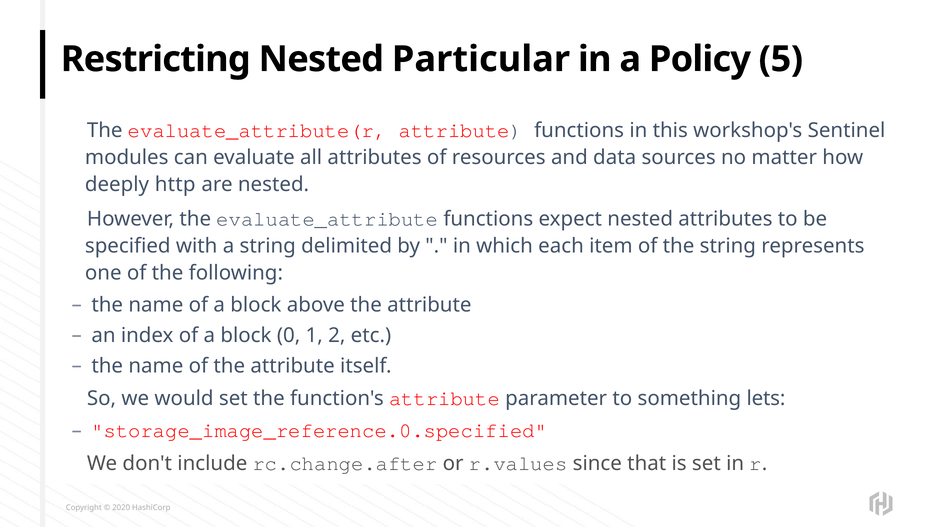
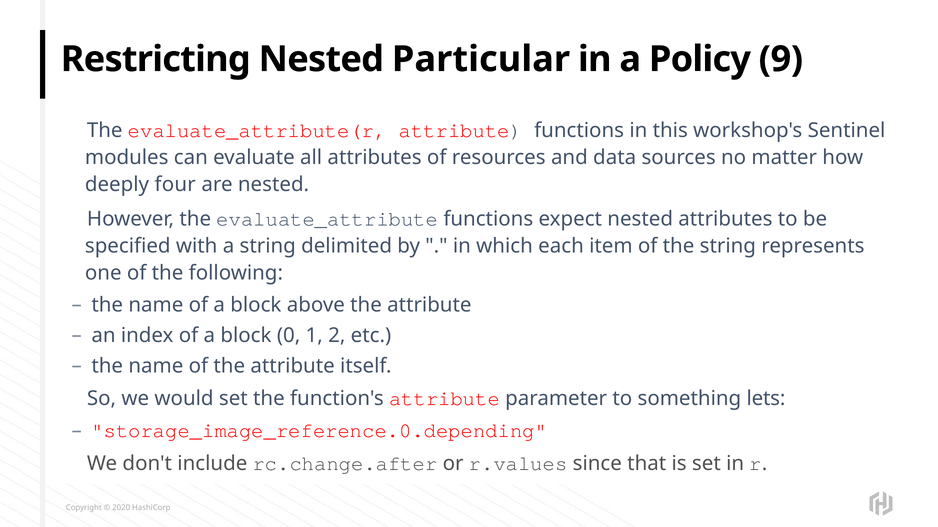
5: 5 -> 9
http: http -> four
storage_image_reference.0.specified: storage_image_reference.0.specified -> storage_image_reference.0.depending
